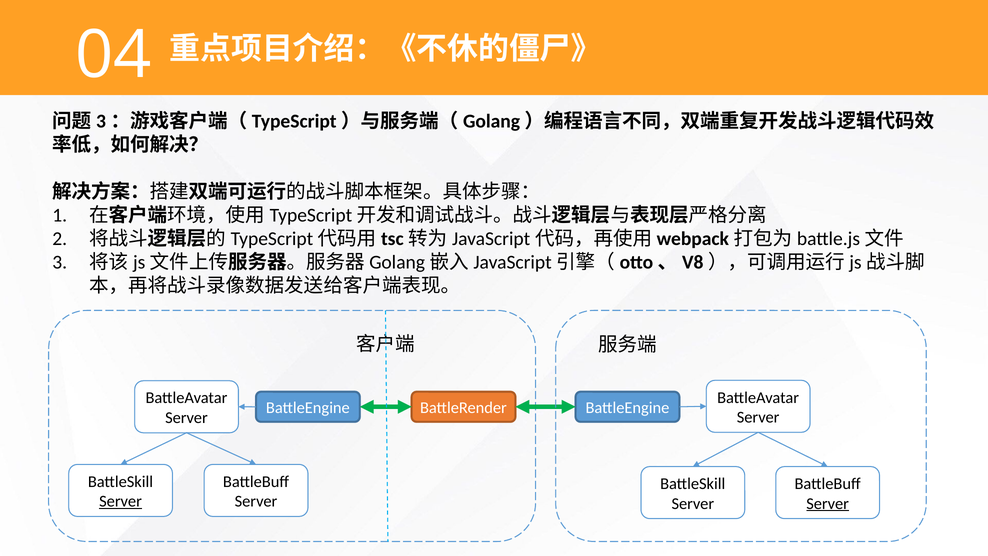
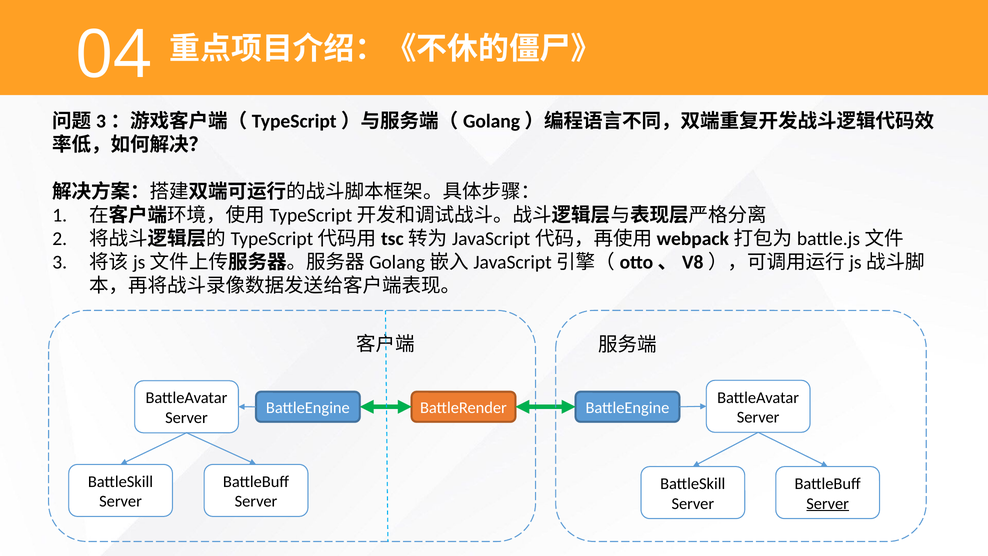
Server at (121, 501) underline: present -> none
